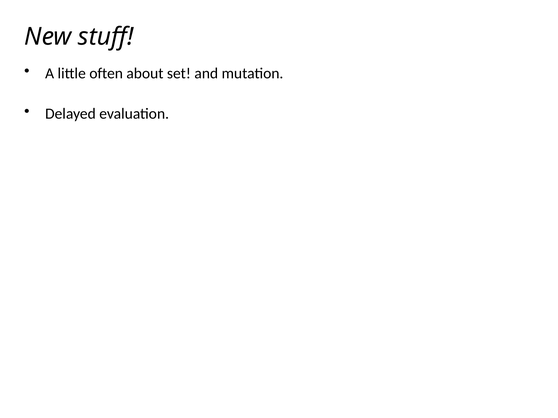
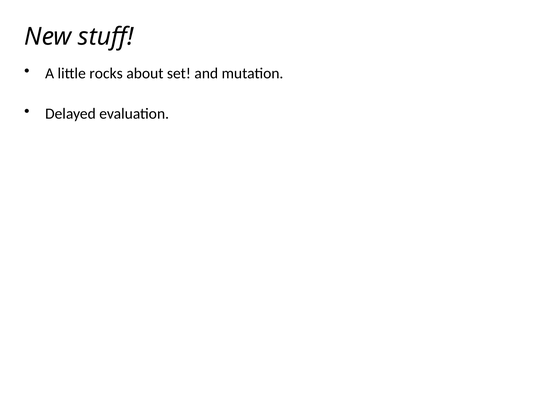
often: often -> rocks
